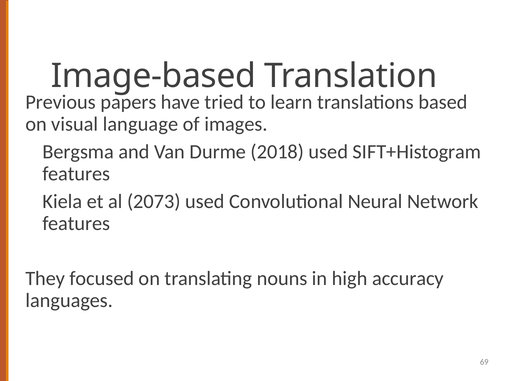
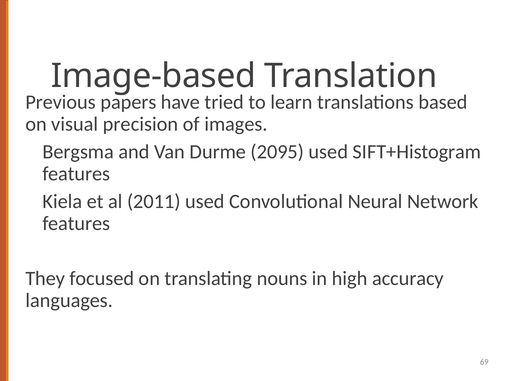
language: language -> precision
2018: 2018 -> 2095
2073: 2073 -> 2011
